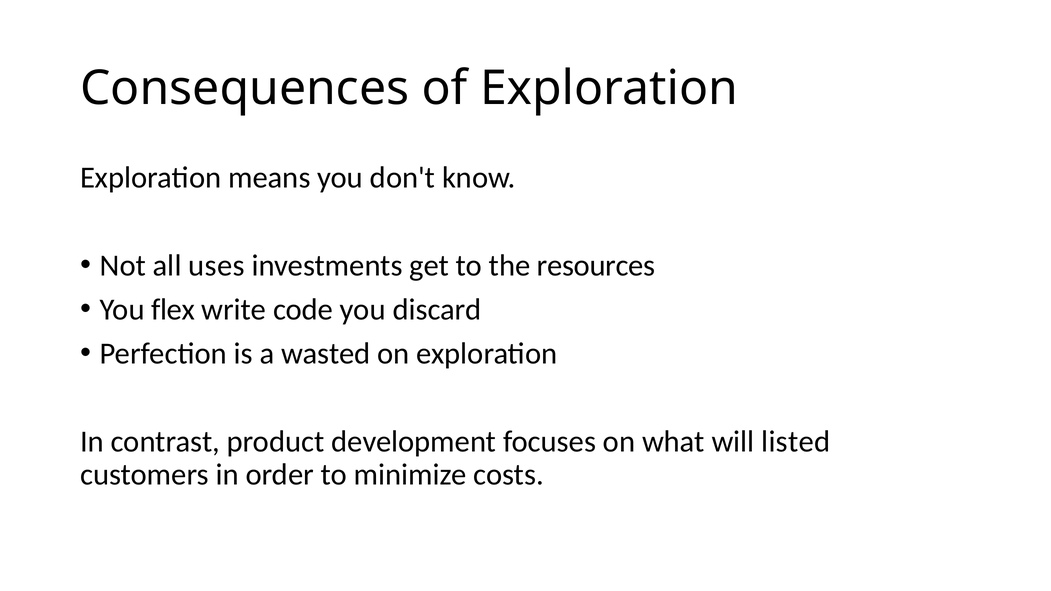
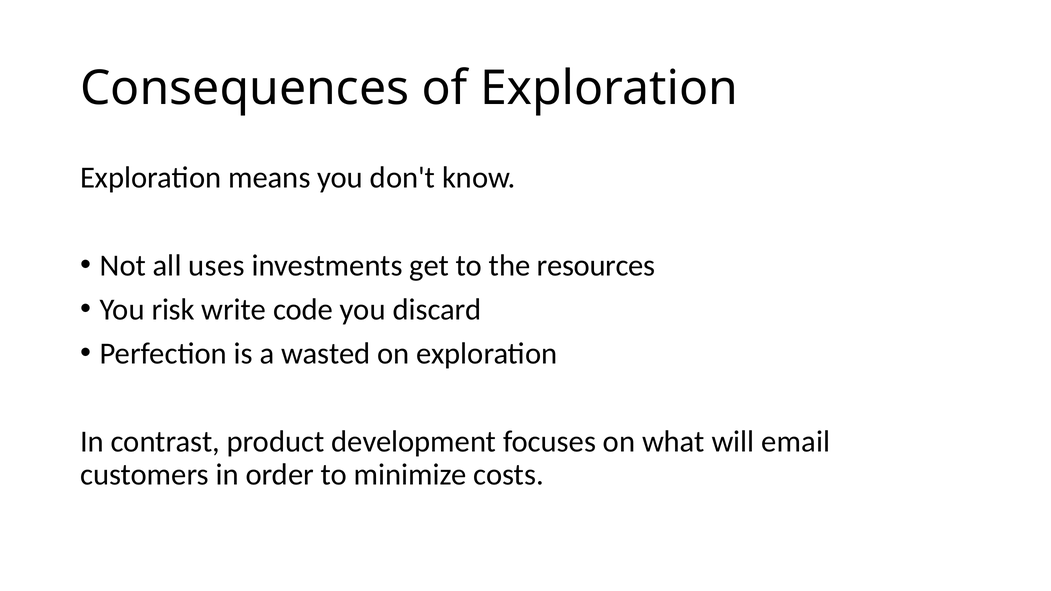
flex: flex -> risk
listed: listed -> email
